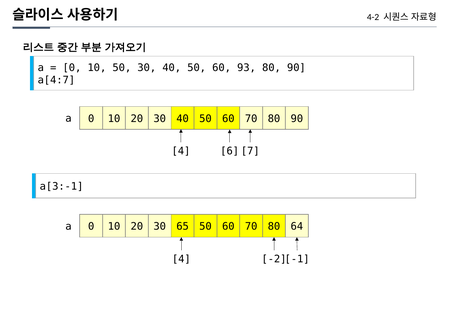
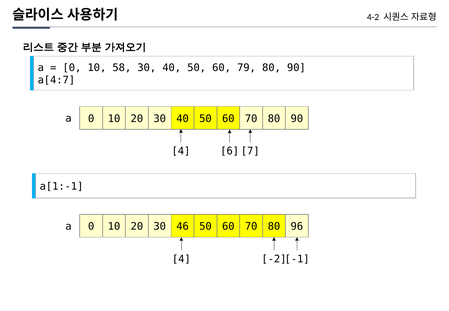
10 50: 50 -> 58
93: 93 -> 79
a[3:-1: a[3:-1 -> a[1:-1
65: 65 -> 46
64: 64 -> 96
